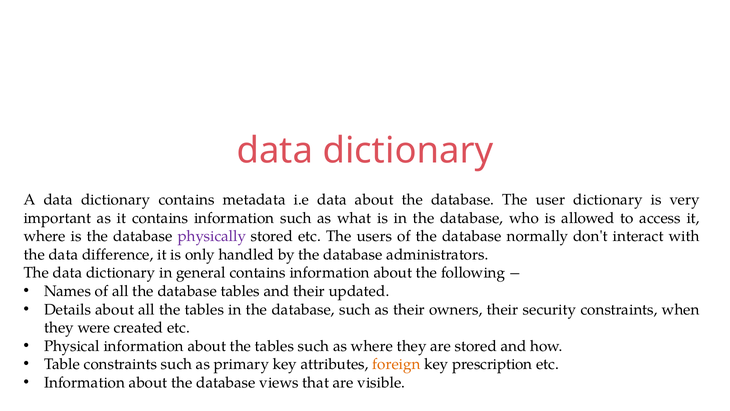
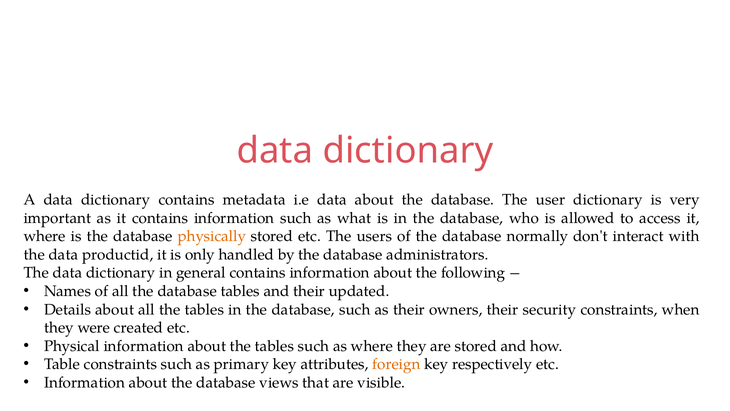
physically colour: purple -> orange
difference: difference -> productid
prescription: prescription -> respectively
